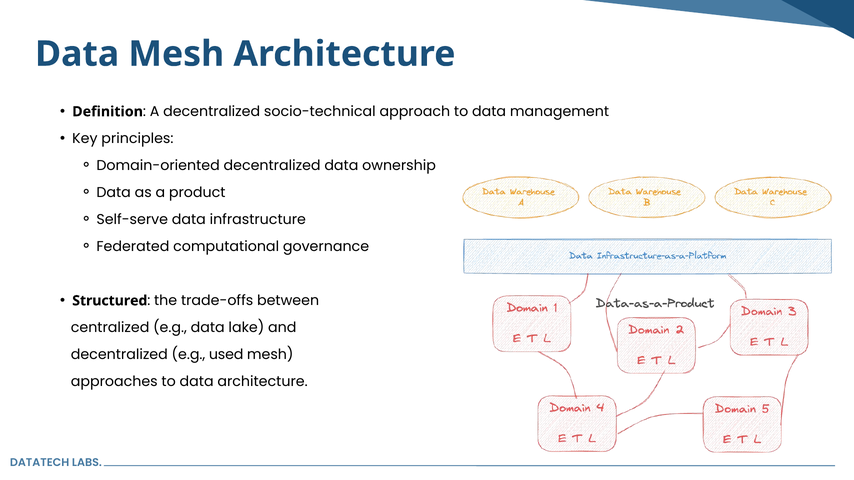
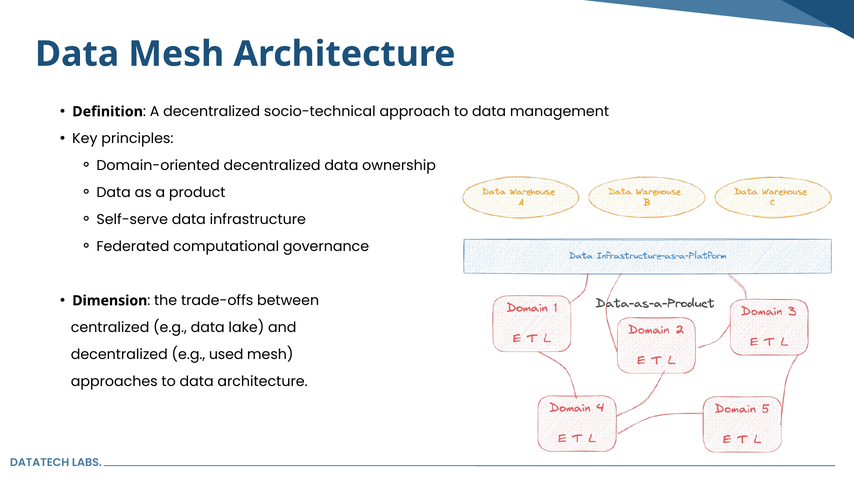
Structured: Structured -> Dimension
